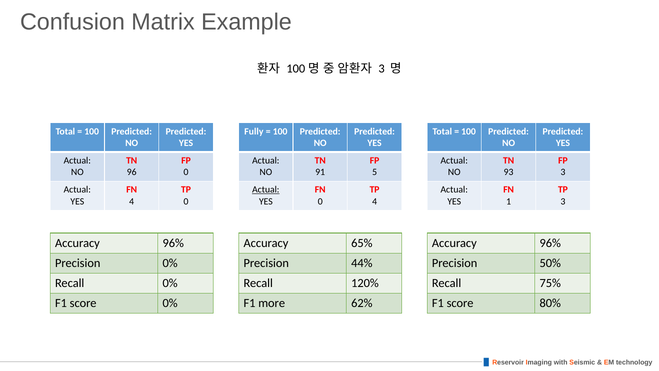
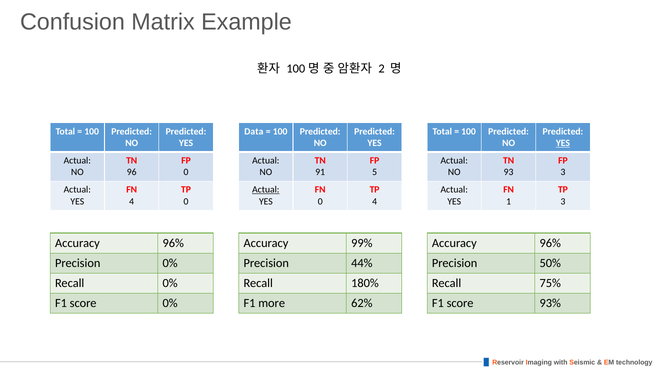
3 at (382, 69): 3 -> 2
Fully: Fully -> Data
YES at (563, 143) underline: none -> present
65%: 65% -> 99%
120%: 120% -> 180%
80%: 80% -> 93%
